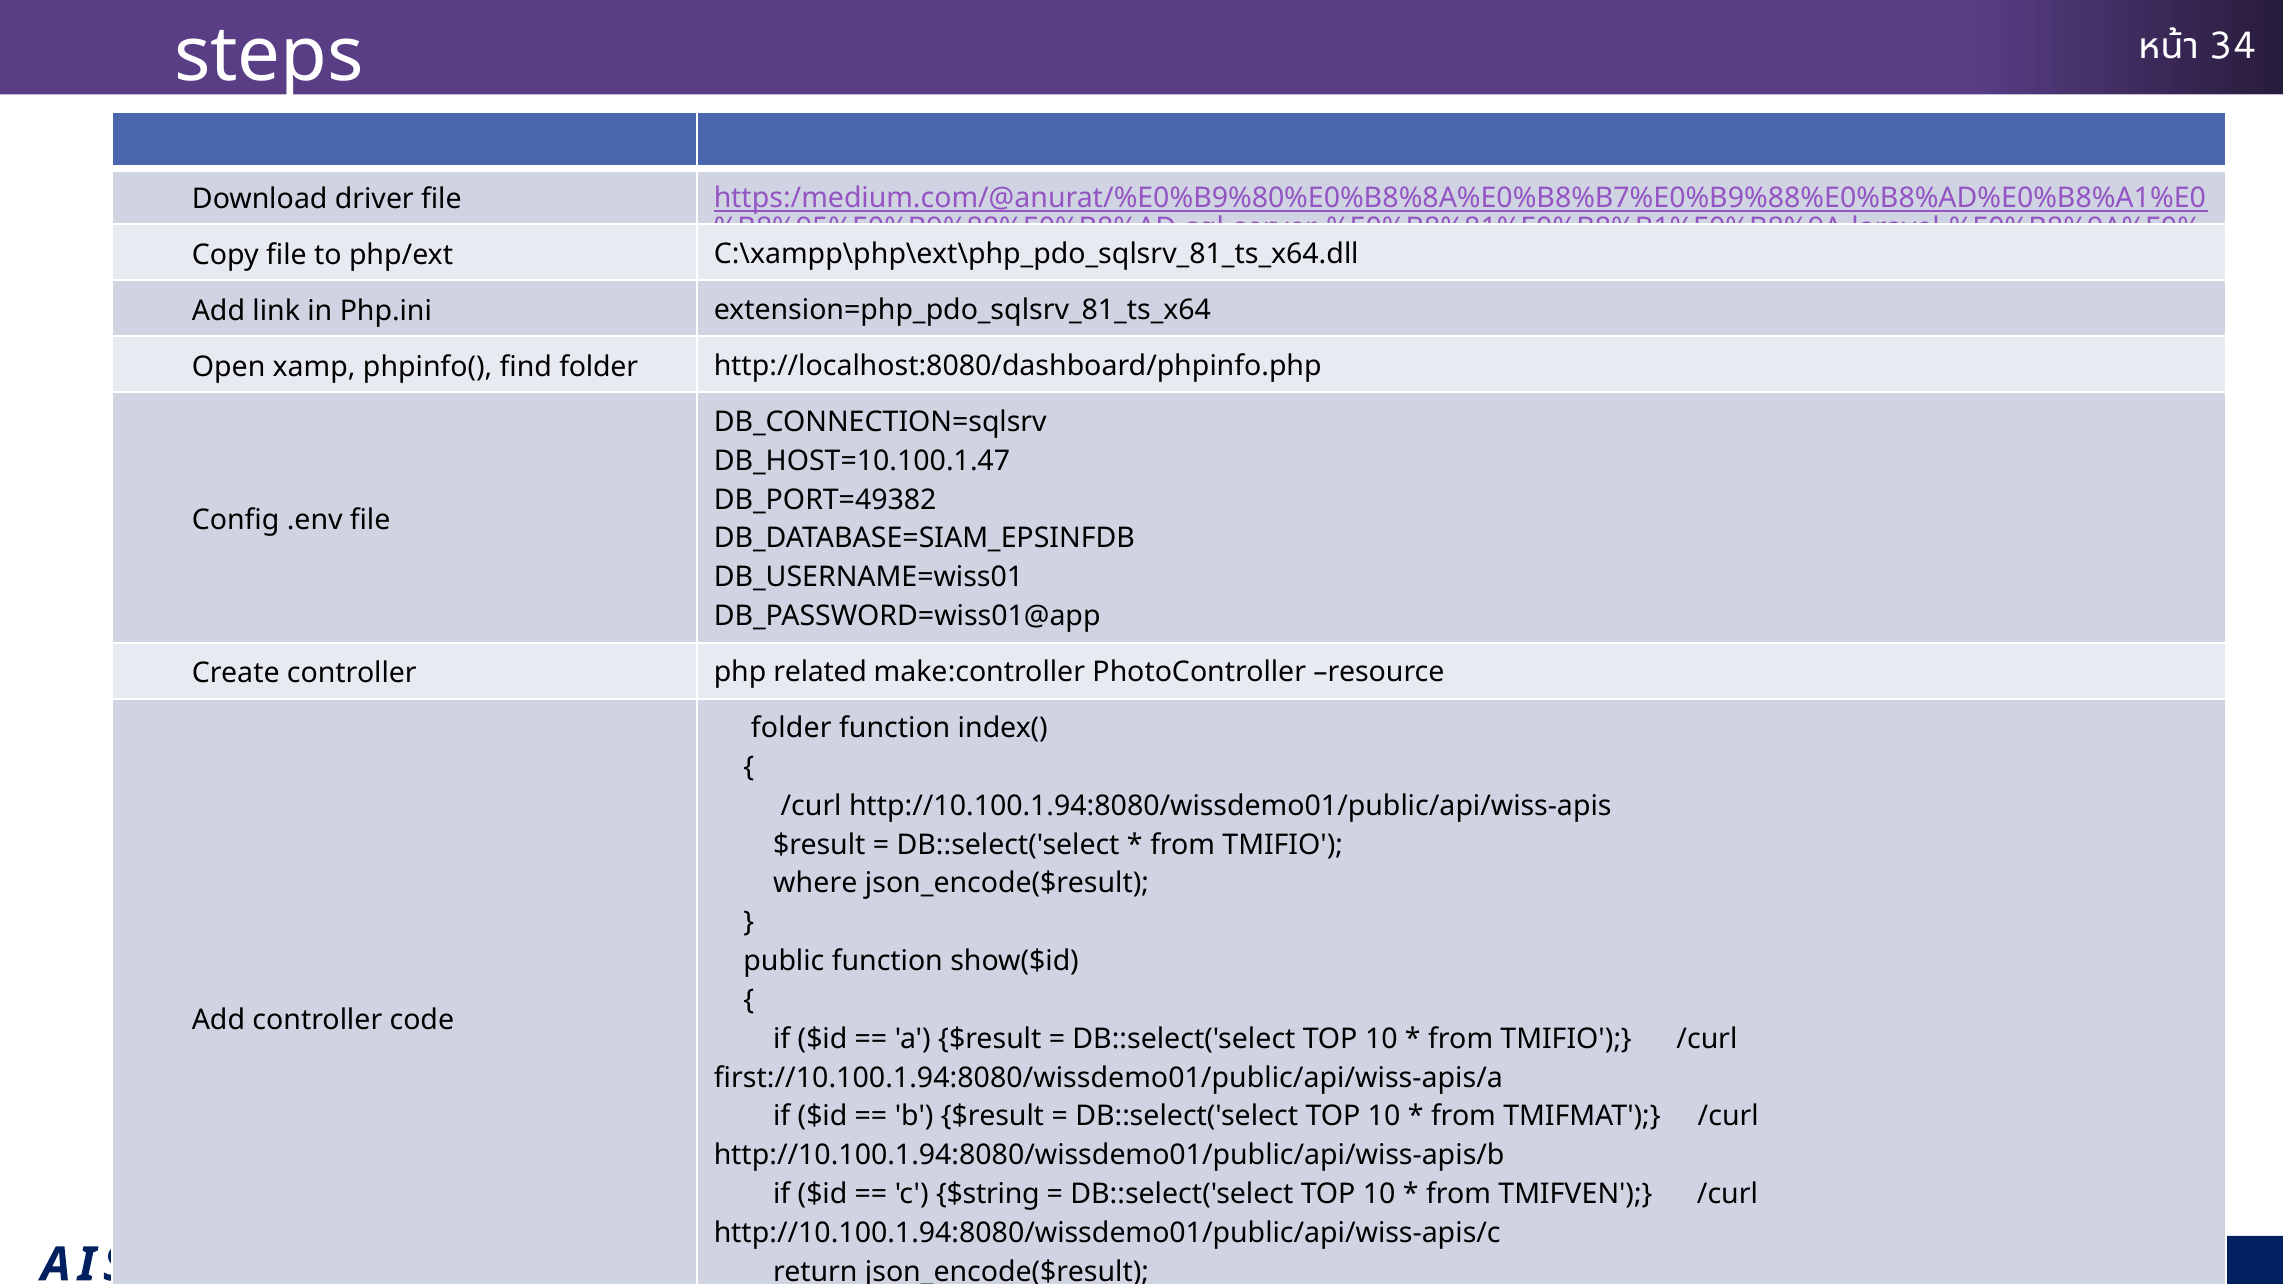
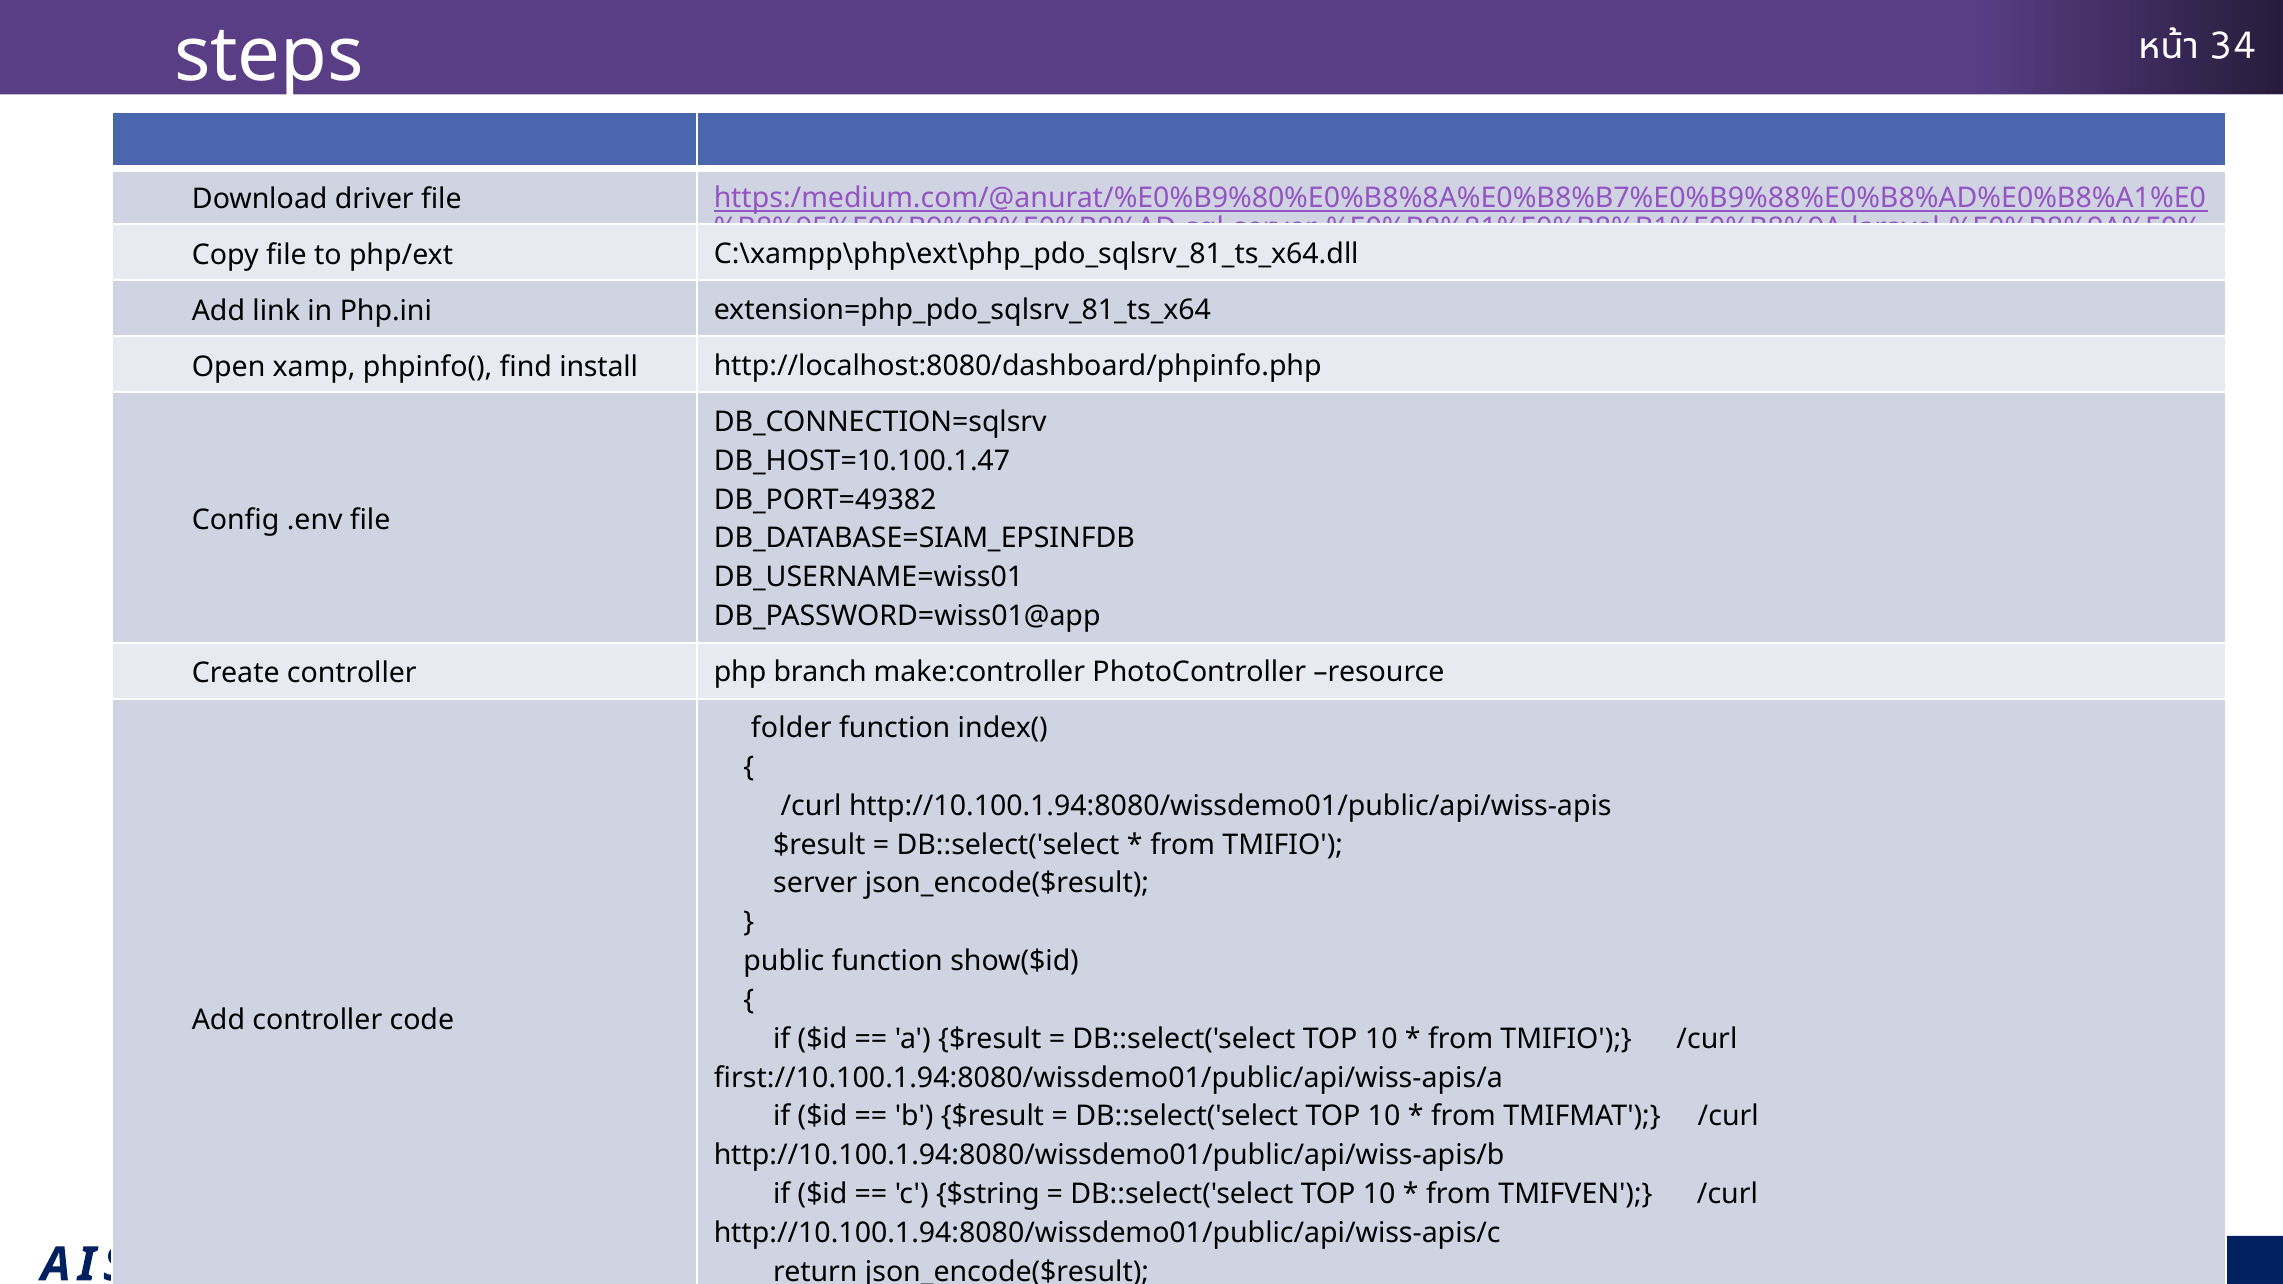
find folder: folder -> install
related: related -> branch
where: where -> server
